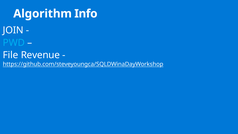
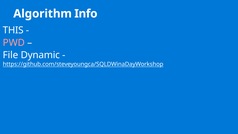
JOIN: JOIN -> THIS
PWD colour: light blue -> pink
Revenue: Revenue -> Dynamic
